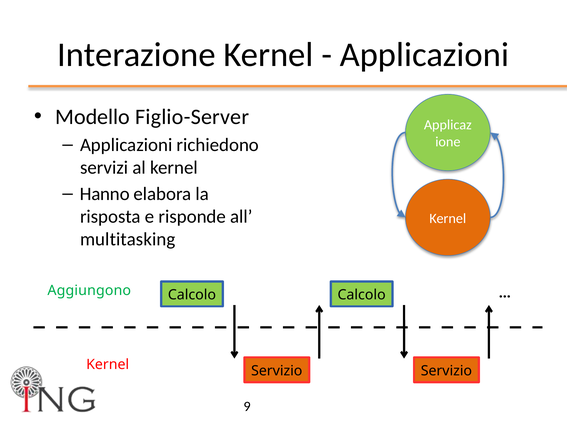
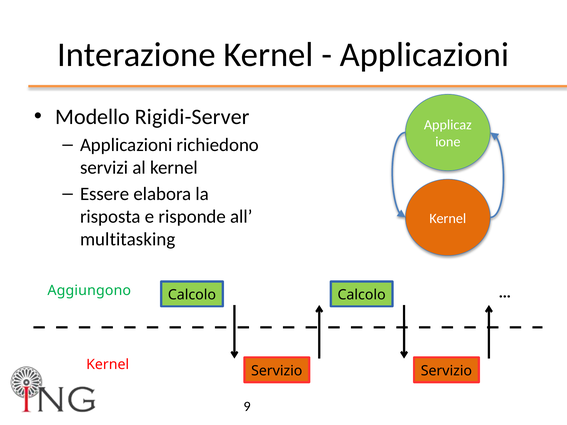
Figlio-Server: Figlio-Server -> Rigidi-Server
Hanno: Hanno -> Essere
